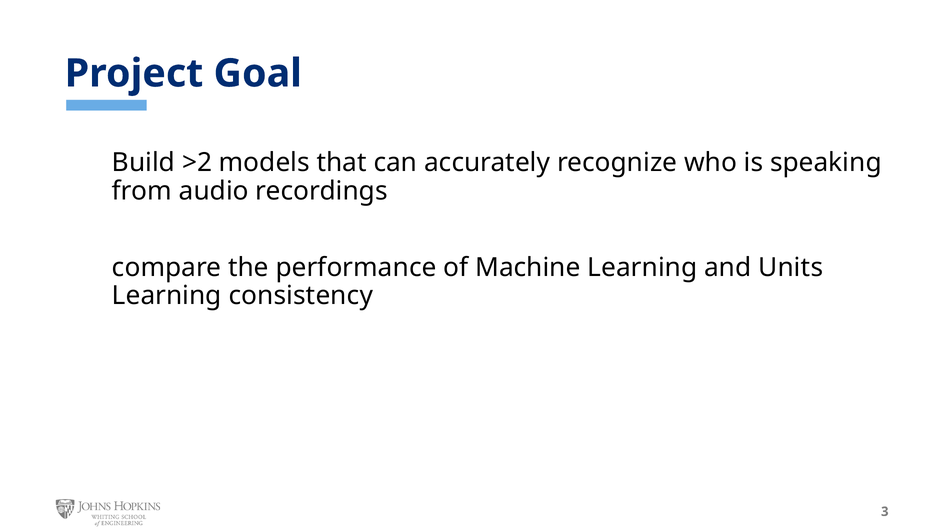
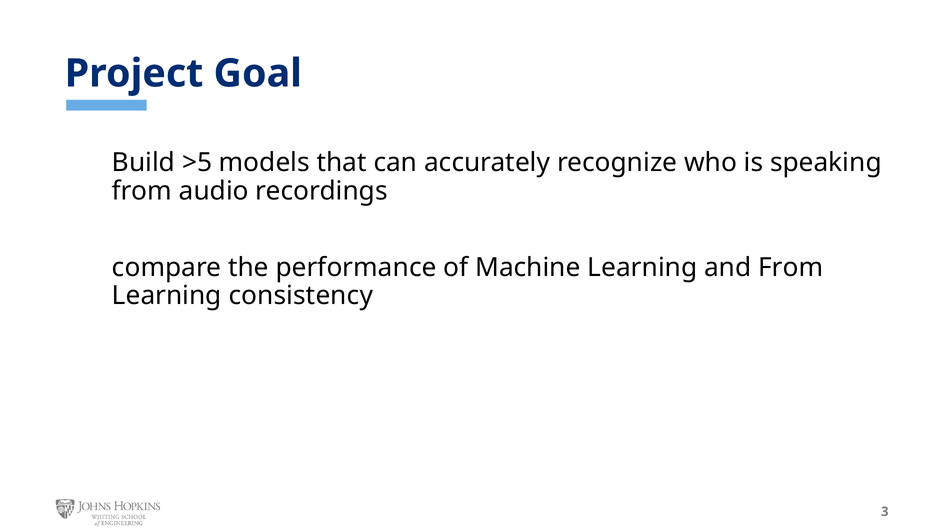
>2: >2 -> >5
and Units: Units -> From
